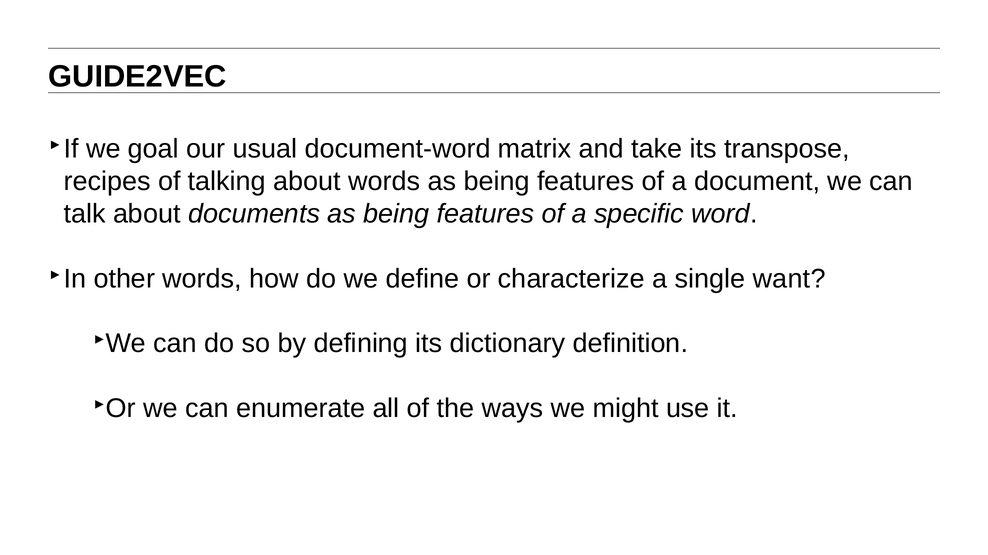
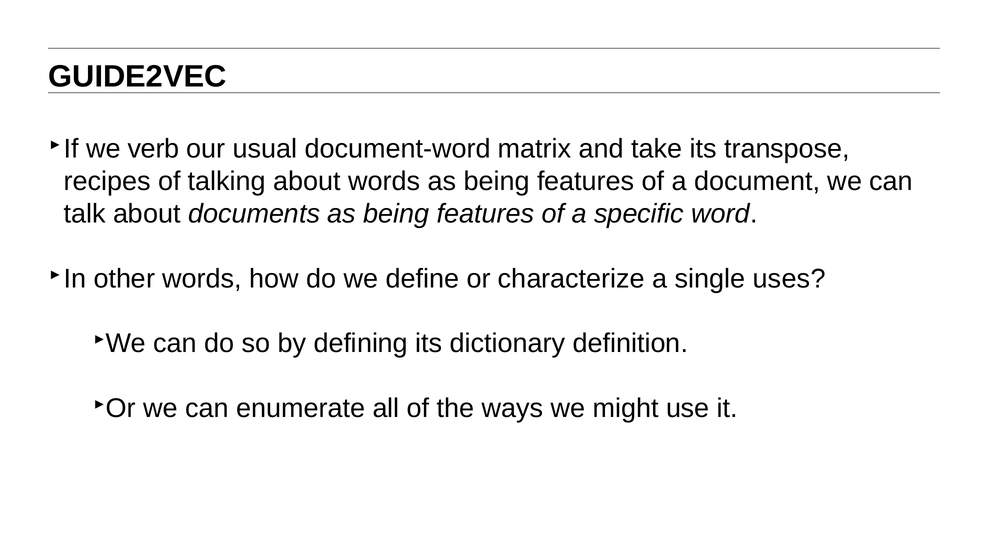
goal: goal -> verb
want: want -> uses
